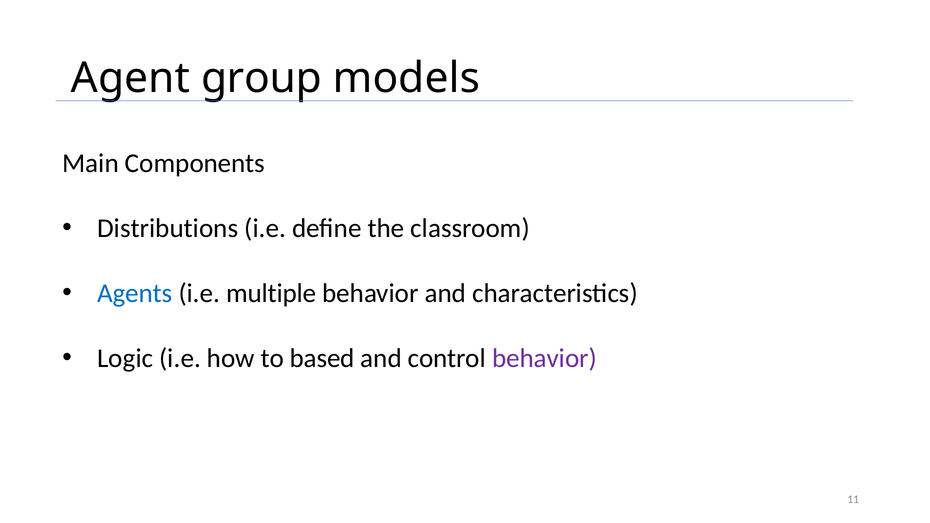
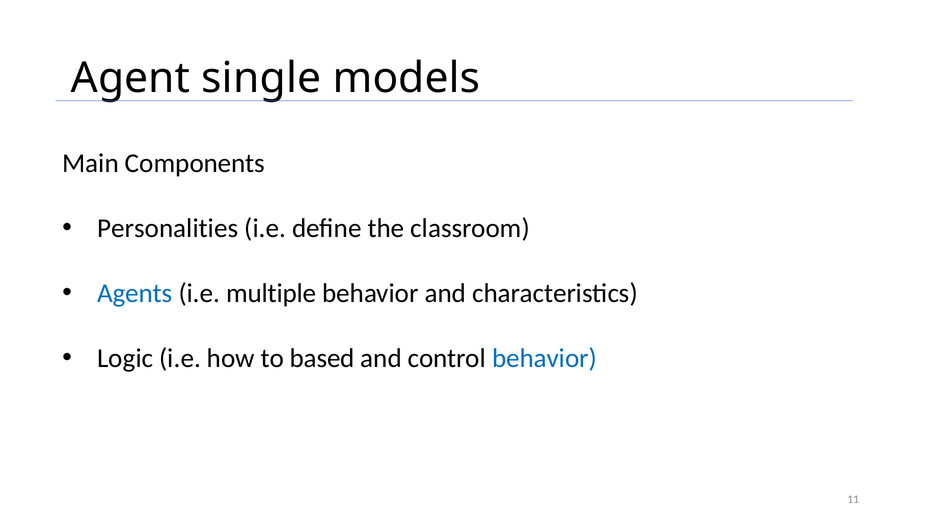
group: group -> single
Distributions: Distributions -> Personalities
behavior at (544, 359) colour: purple -> blue
